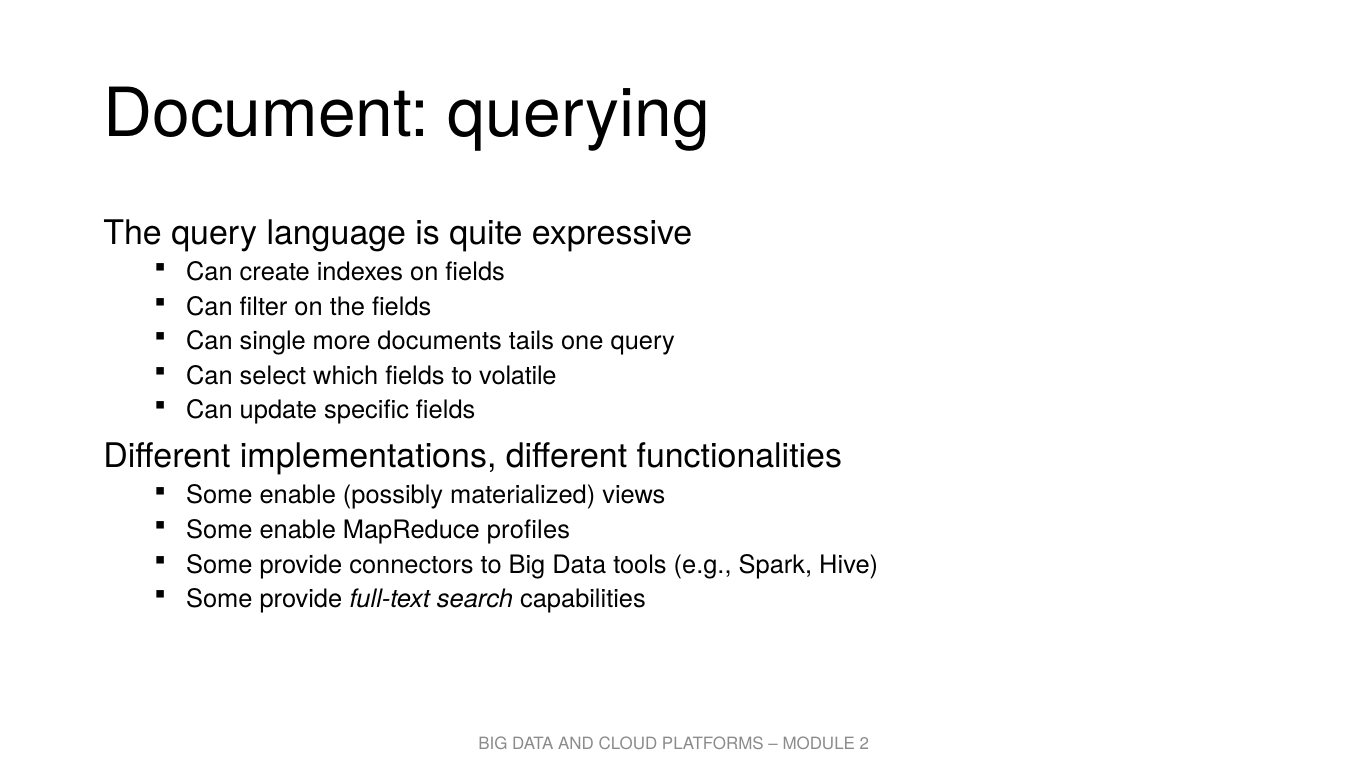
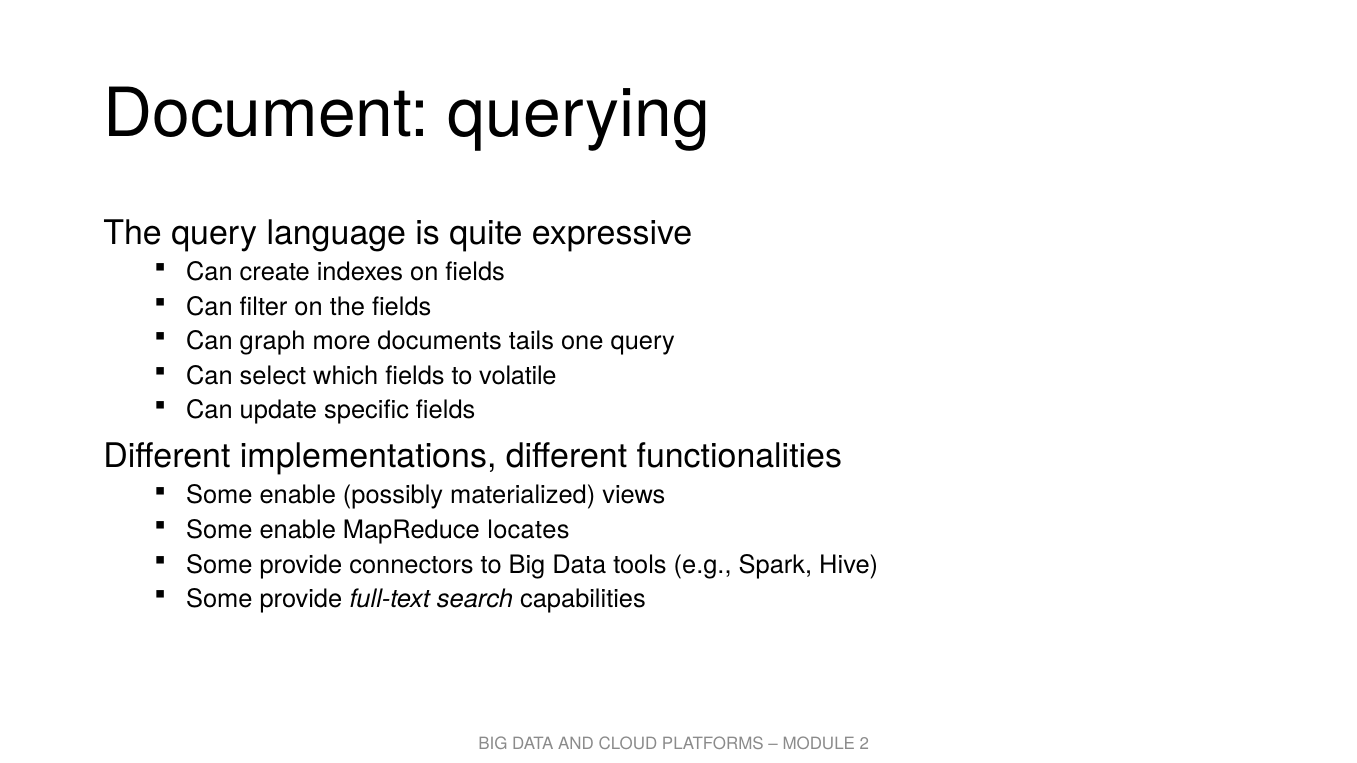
single: single -> graph
profiles: profiles -> locates
